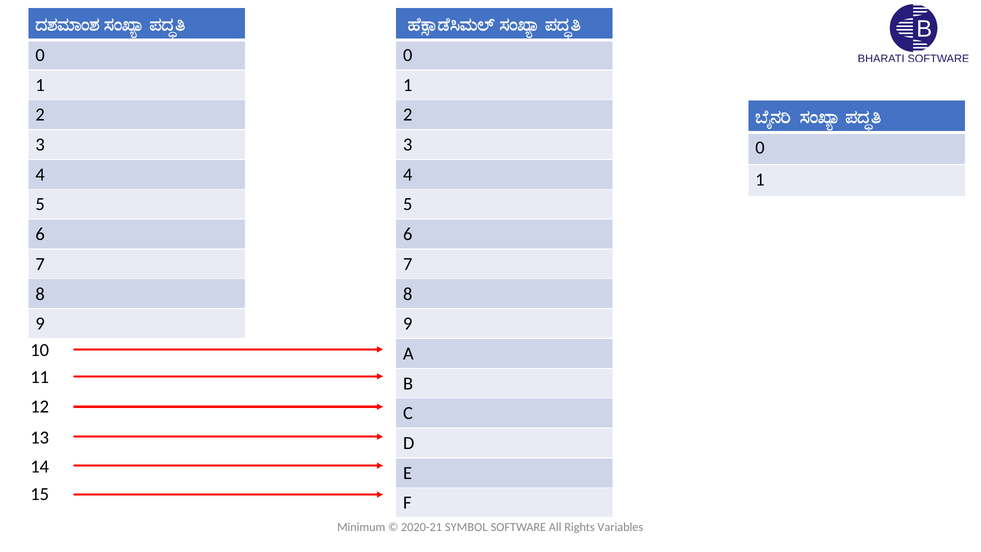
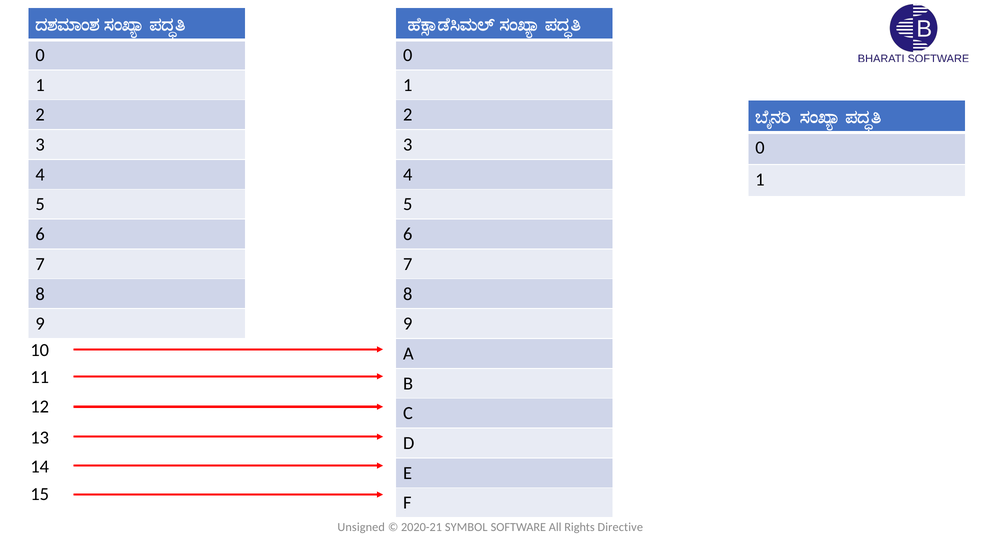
Minimum: Minimum -> Unsigned
Variables: Variables -> Directive
